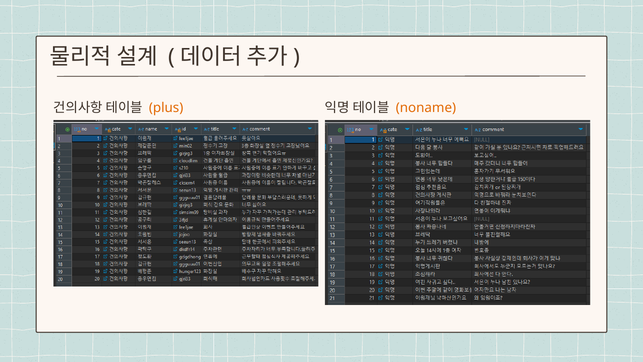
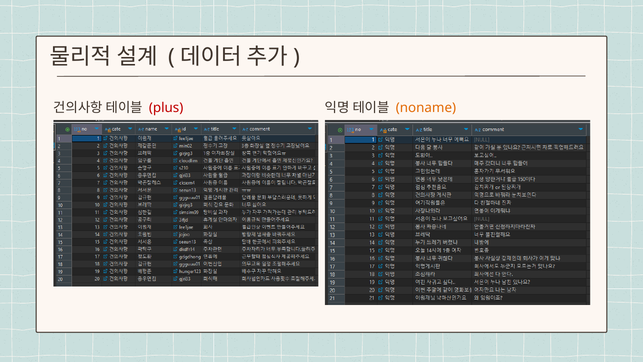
plus colour: orange -> red
